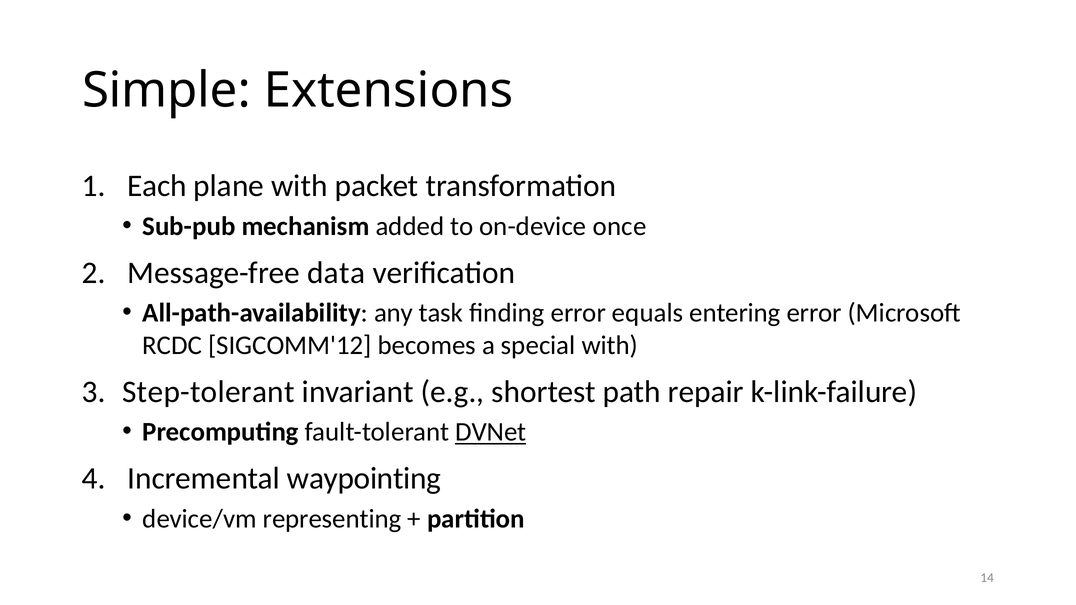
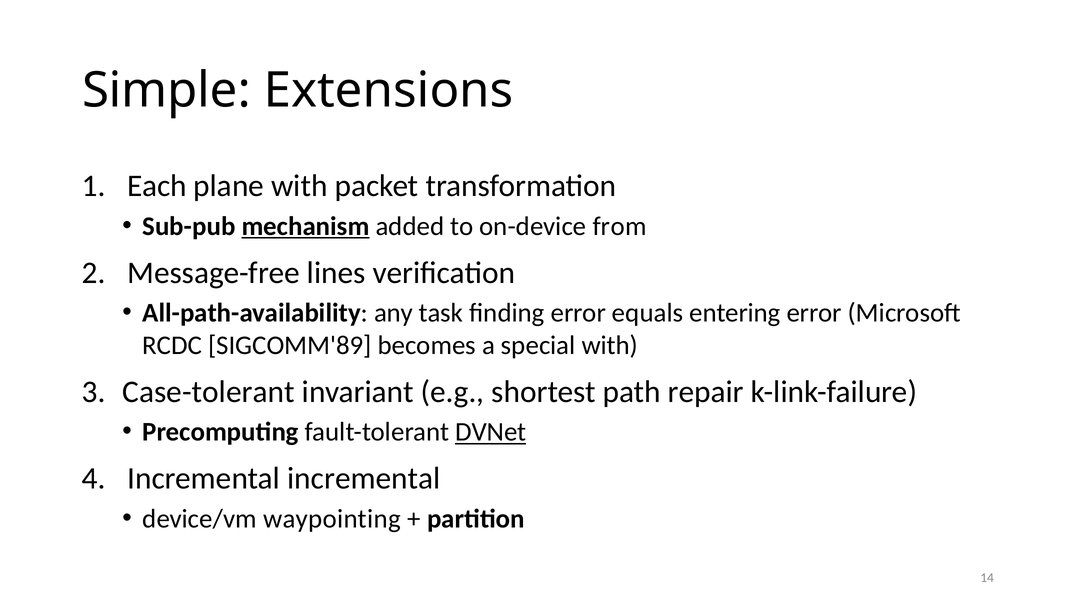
mechanism underline: none -> present
once: once -> from
data: data -> lines
SIGCOMM'12: SIGCOMM'12 -> SIGCOMM'89
Step-tolerant: Step-tolerant -> Case-tolerant
Incremental waypointing: waypointing -> incremental
representing: representing -> waypointing
